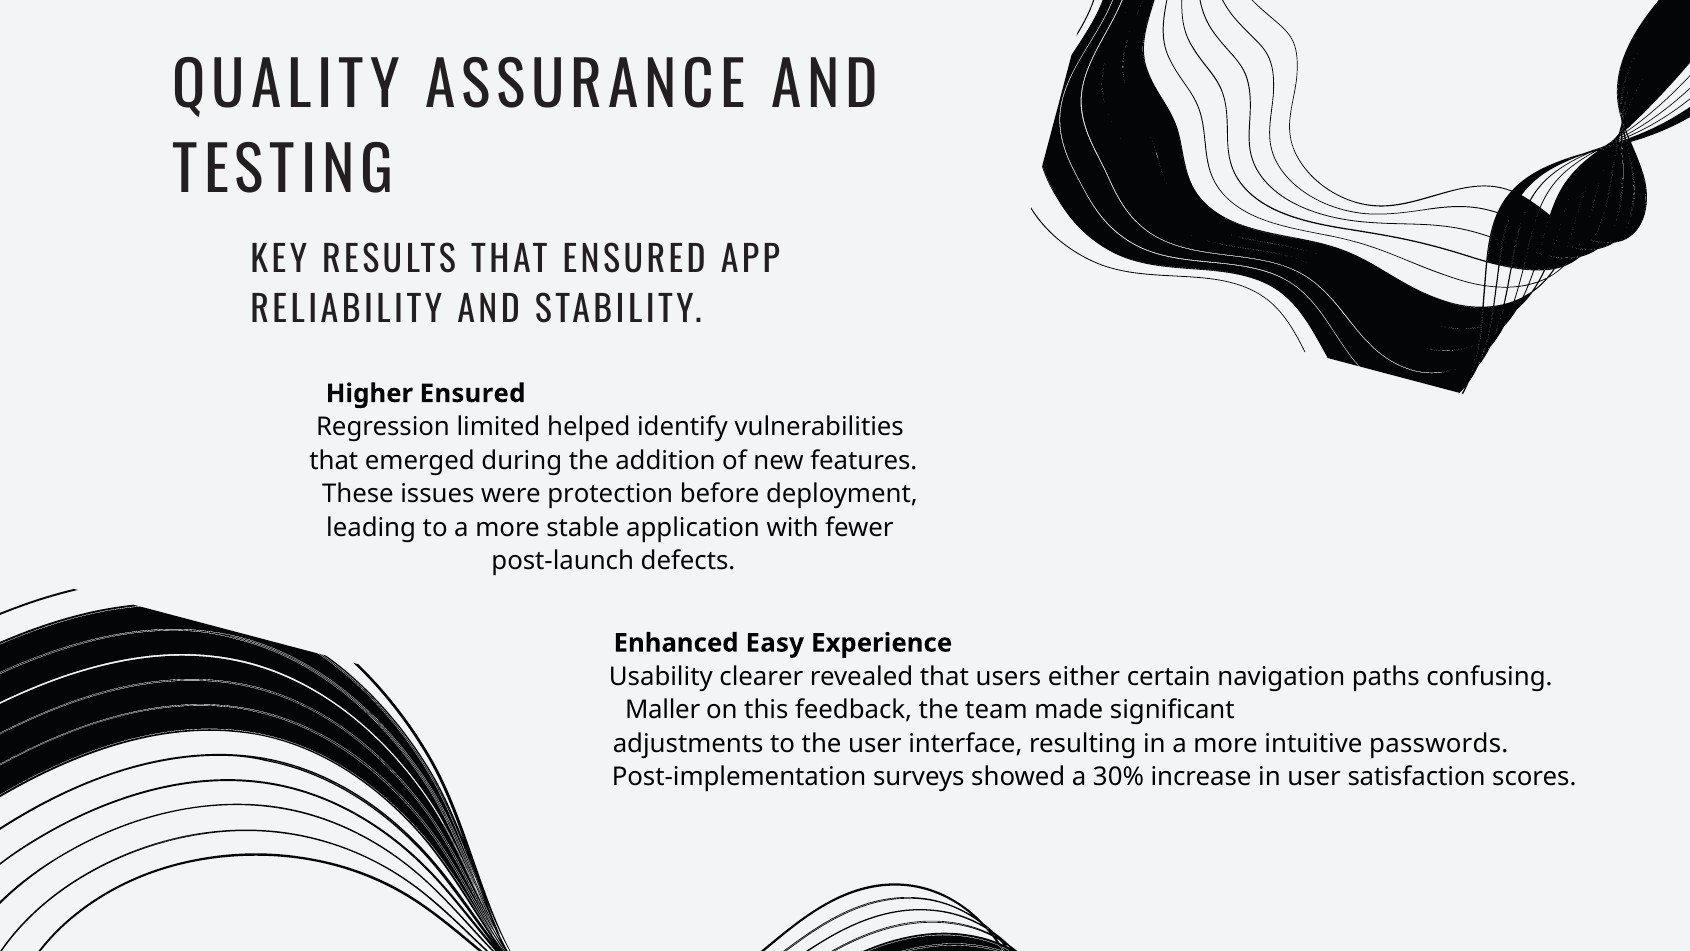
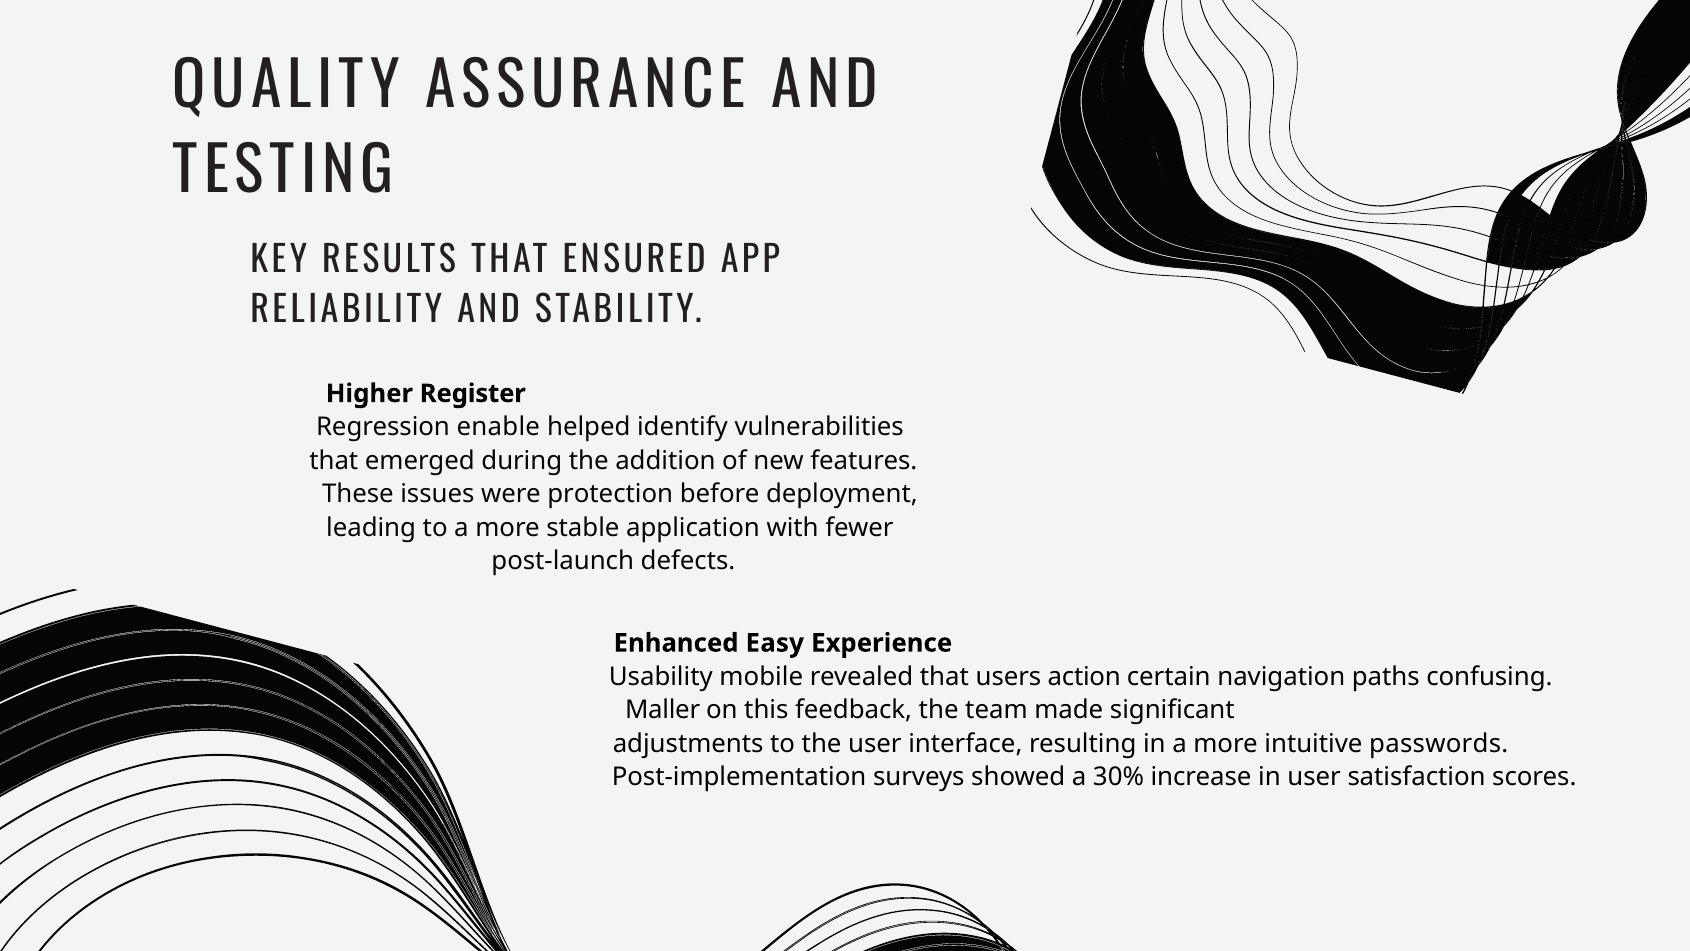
Higher Ensured: Ensured -> Register
limited: limited -> enable
clearer: clearer -> mobile
either: either -> action
